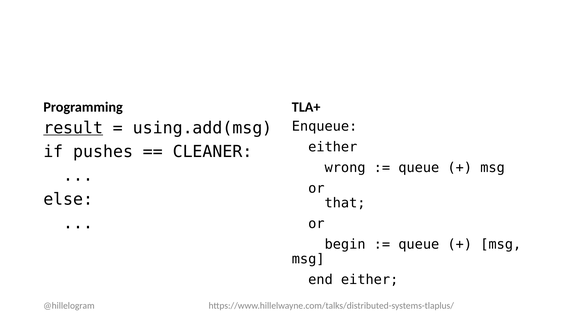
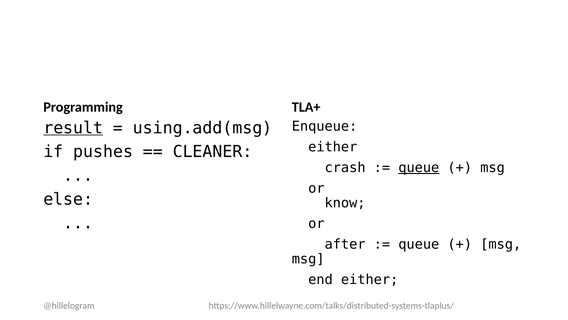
wrong: wrong -> crash
queue at (419, 167) underline: none -> present
that: that -> know
begin: begin -> after
